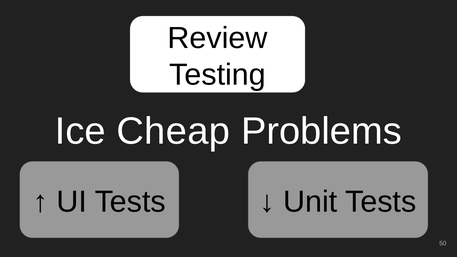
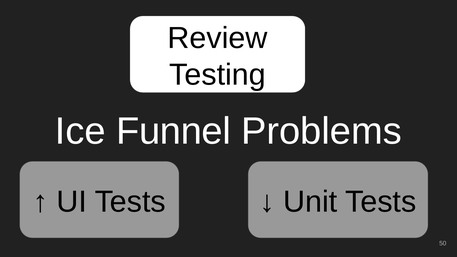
Cheap: Cheap -> Funnel
